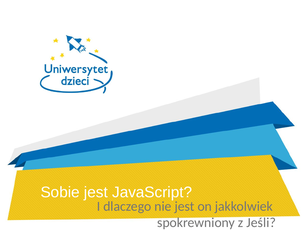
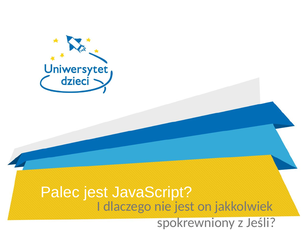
Sobie: Sobie -> Palec
